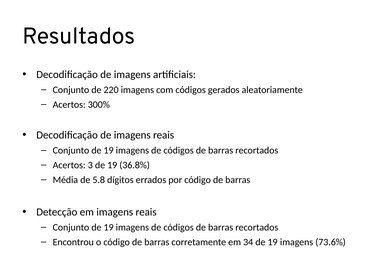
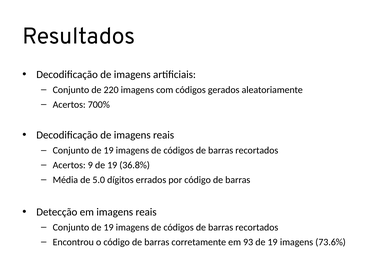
300%: 300% -> 700%
3: 3 -> 9
5.8: 5.8 -> 5.0
34: 34 -> 93
